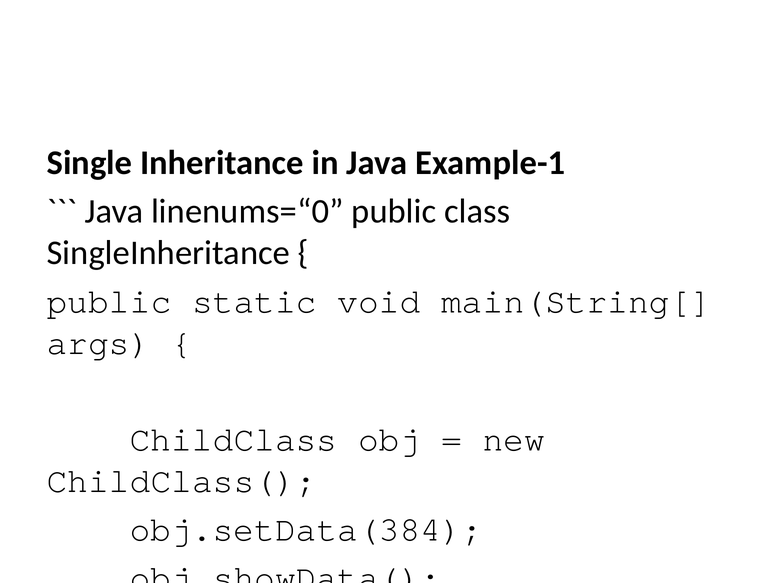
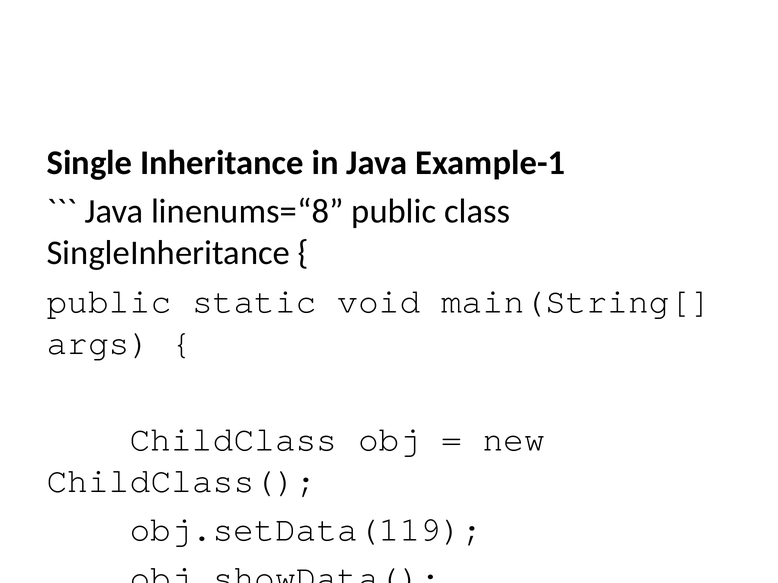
linenums=“0: linenums=“0 -> linenums=“8
obj.setData(384: obj.setData(384 -> obj.setData(119
